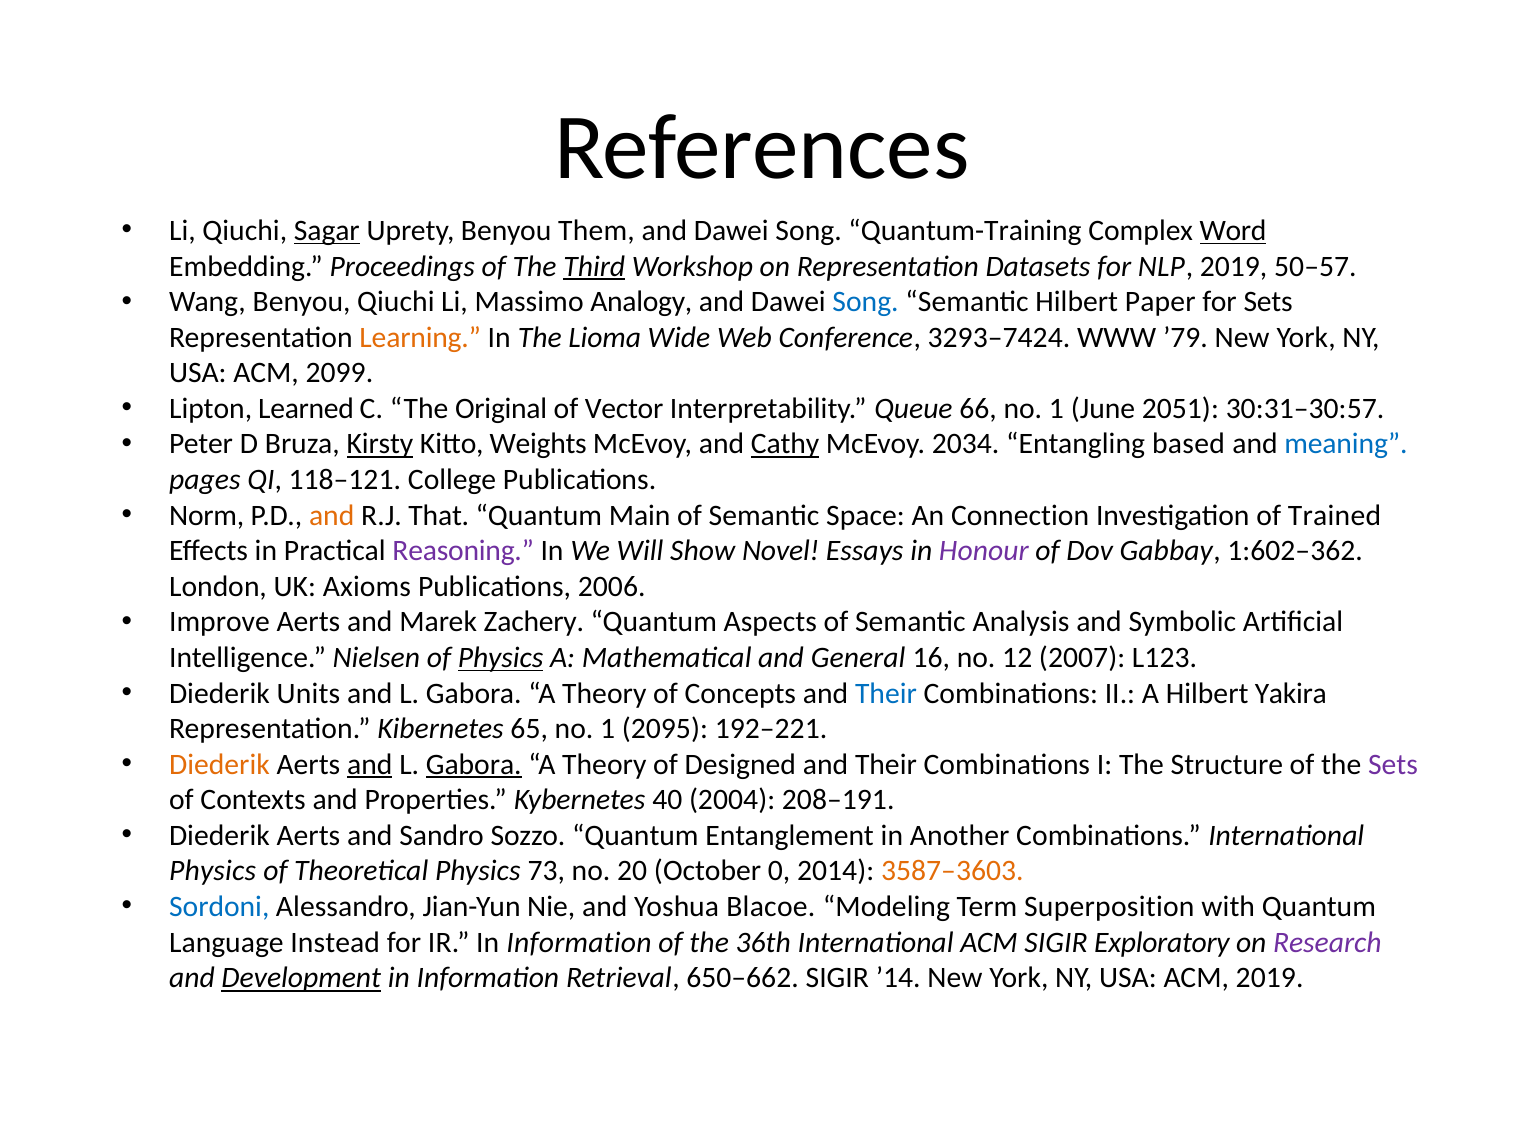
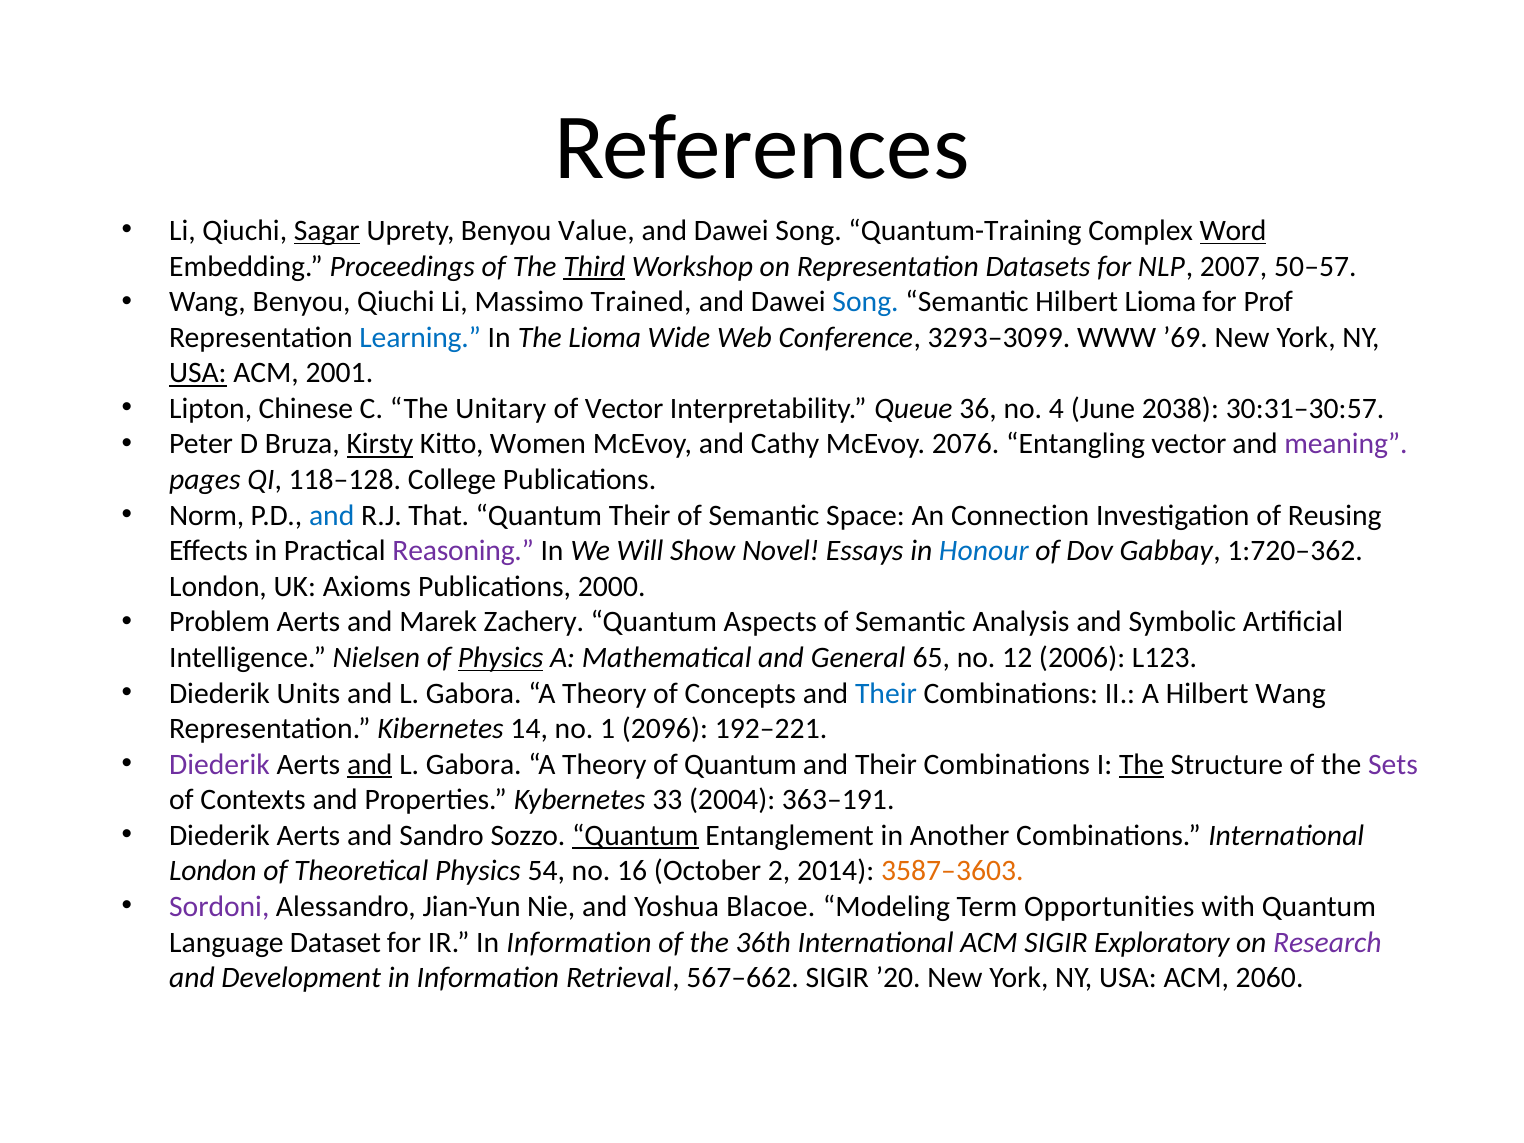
Them: Them -> Value
NLP 2019: 2019 -> 2007
Analogy: Analogy -> Trained
Hilbert Paper: Paper -> Lioma
for Sets: Sets -> Prof
Learning colour: orange -> blue
3293–7424: 3293–7424 -> 3293–3099
’79: ’79 -> ’69
USA at (198, 373) underline: none -> present
2099: 2099 -> 2001
Learned: Learned -> Chinese
Original: Original -> Unitary
66: 66 -> 36
1 at (1056, 409): 1 -> 4
2051: 2051 -> 2038
Weights: Weights -> Women
Cathy underline: present -> none
2034: 2034 -> 2076
Entangling based: based -> vector
meaning colour: blue -> purple
118–121: 118–121 -> 118–128
and at (332, 515) colour: orange -> blue
Quantum Main: Main -> Their
Trained: Trained -> Reusing
Honour colour: purple -> blue
1:602–362: 1:602–362 -> 1:720–362
2006: 2006 -> 2000
Improve: Improve -> Problem
16: 16 -> 65
2007: 2007 -> 2006
Hilbert Yakira: Yakira -> Wang
65: 65 -> 14
2095: 2095 -> 2096
Diederik at (219, 764) colour: orange -> purple
Gabora at (474, 764) underline: present -> none
of Designed: Designed -> Quantum
The at (1141, 764) underline: none -> present
40: 40 -> 33
208–191: 208–191 -> 363–191
Quantum at (635, 836) underline: none -> present
Physics at (213, 871): Physics -> London
73: 73 -> 54
20: 20 -> 16
0: 0 -> 2
Sordoni colour: blue -> purple
Superposition: Superposition -> Opportunities
Instead: Instead -> Dataset
Development underline: present -> none
650–662: 650–662 -> 567–662
’14: ’14 -> ’20
ACM 2019: 2019 -> 2060
